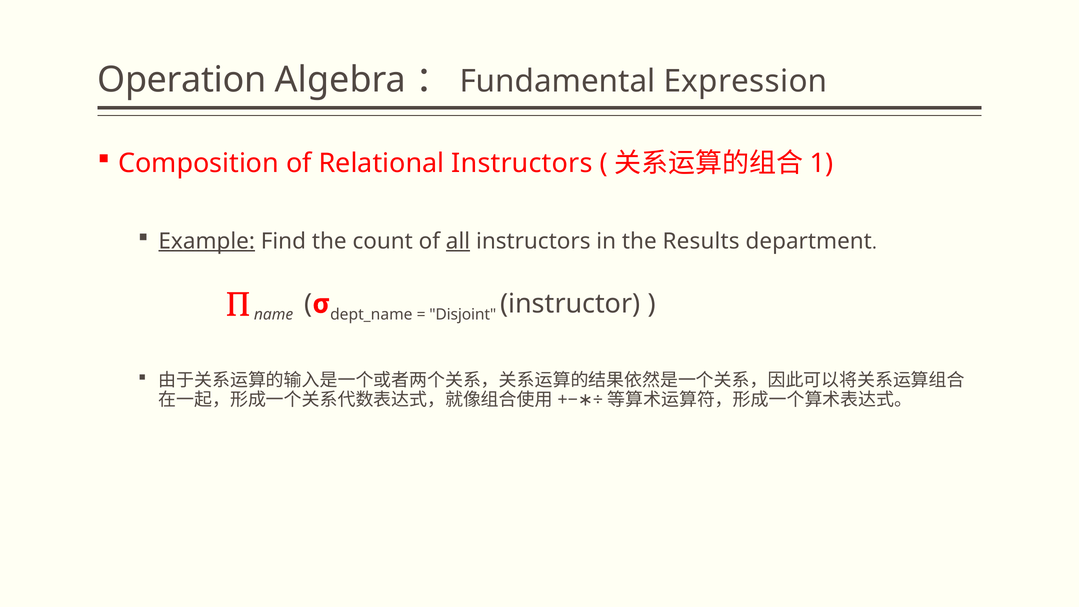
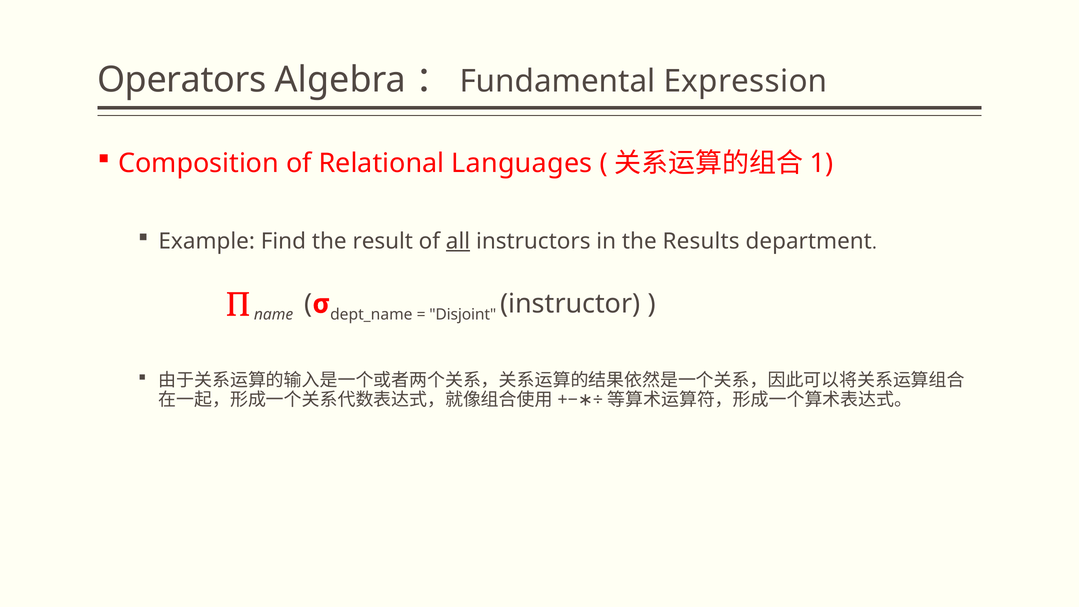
Operation: Operation -> Operators
Relational Instructors: Instructors -> Languages
Example underline: present -> none
count: count -> result
